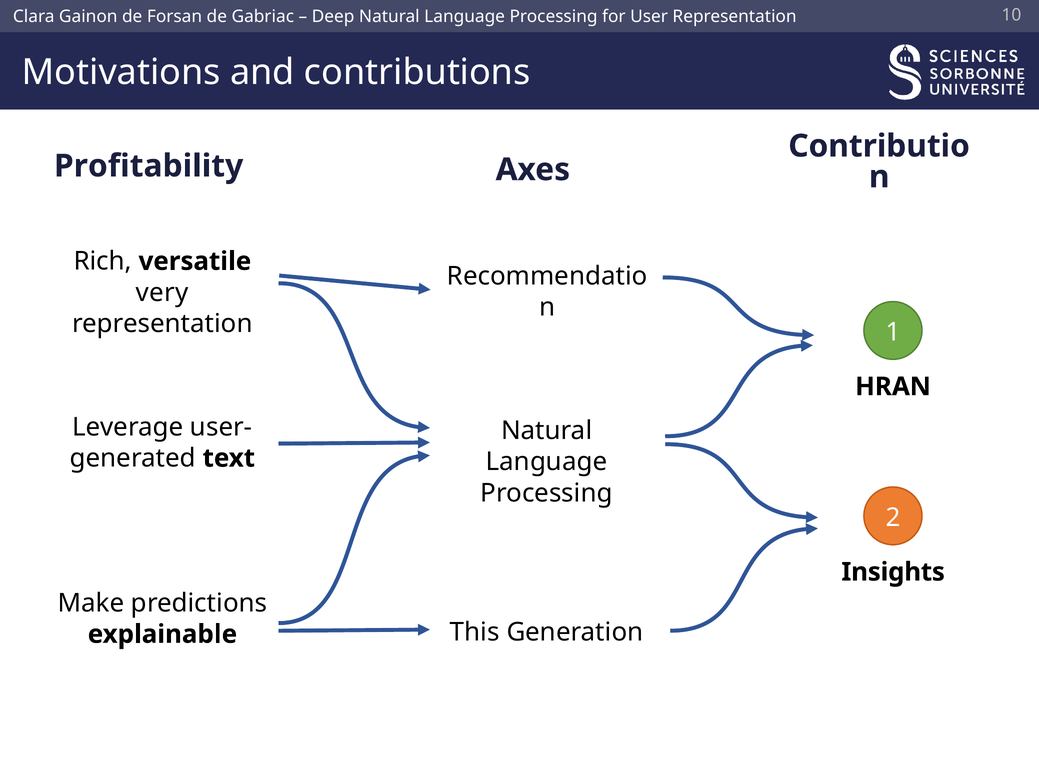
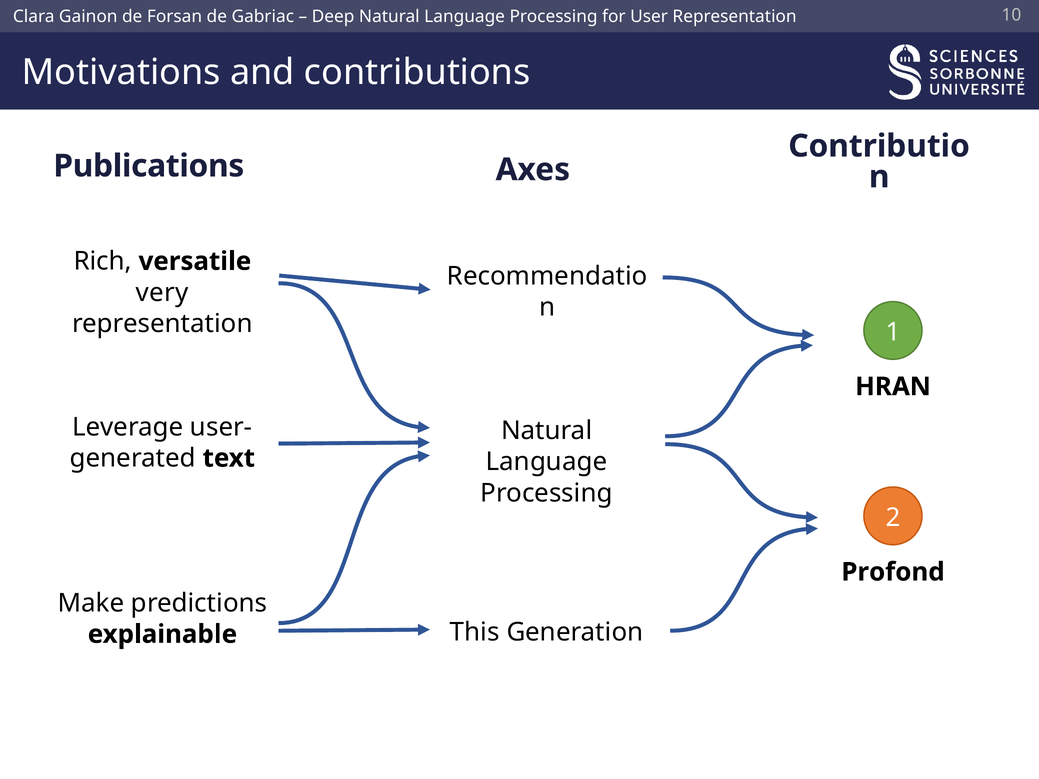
Profitability: Profitability -> Publications
Insights: Insights -> Profond
